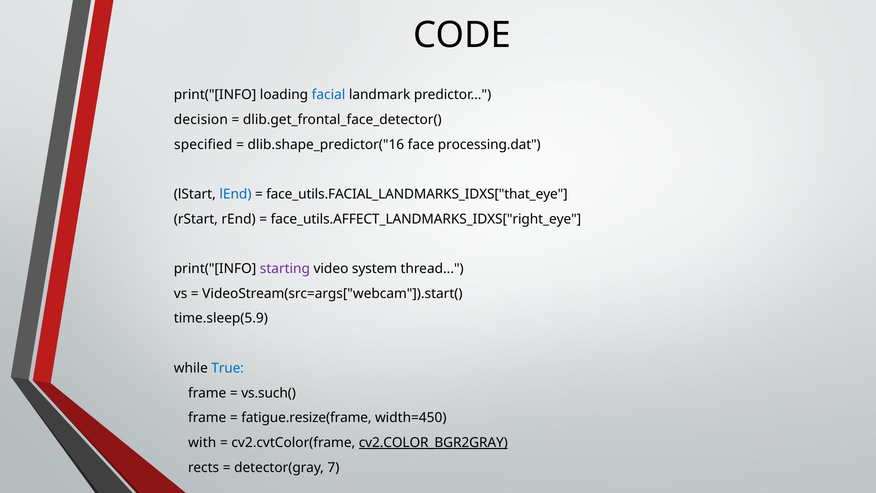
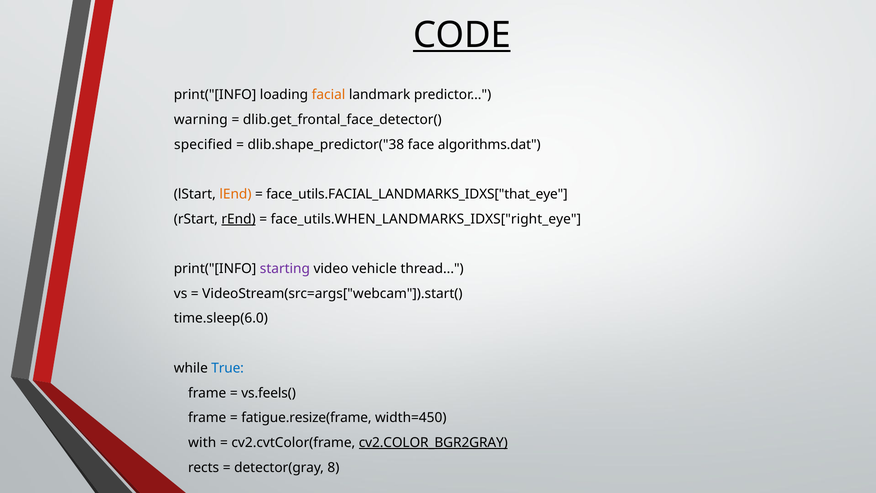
CODE underline: none -> present
facial colour: blue -> orange
decision: decision -> warning
dlib.shape_predictor("16: dlib.shape_predictor("16 -> dlib.shape_predictor("38
processing.dat: processing.dat -> algorithms.dat
lEnd colour: blue -> orange
rEnd underline: none -> present
face_utils.AFFECT_LANDMARKS_IDXS["right_eye: face_utils.AFFECT_LANDMARKS_IDXS["right_eye -> face_utils.WHEN_LANDMARKS_IDXS["right_eye
system: system -> vehicle
time.sleep(5.9: time.sleep(5.9 -> time.sleep(6.0
vs.such(: vs.such( -> vs.feels(
7: 7 -> 8
